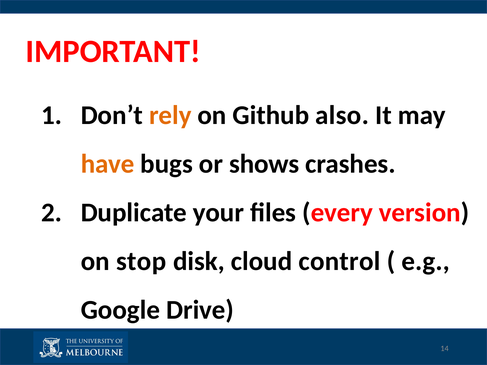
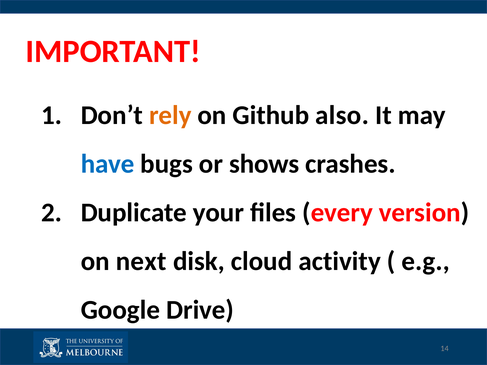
have colour: orange -> blue
stop: stop -> next
control: control -> activity
